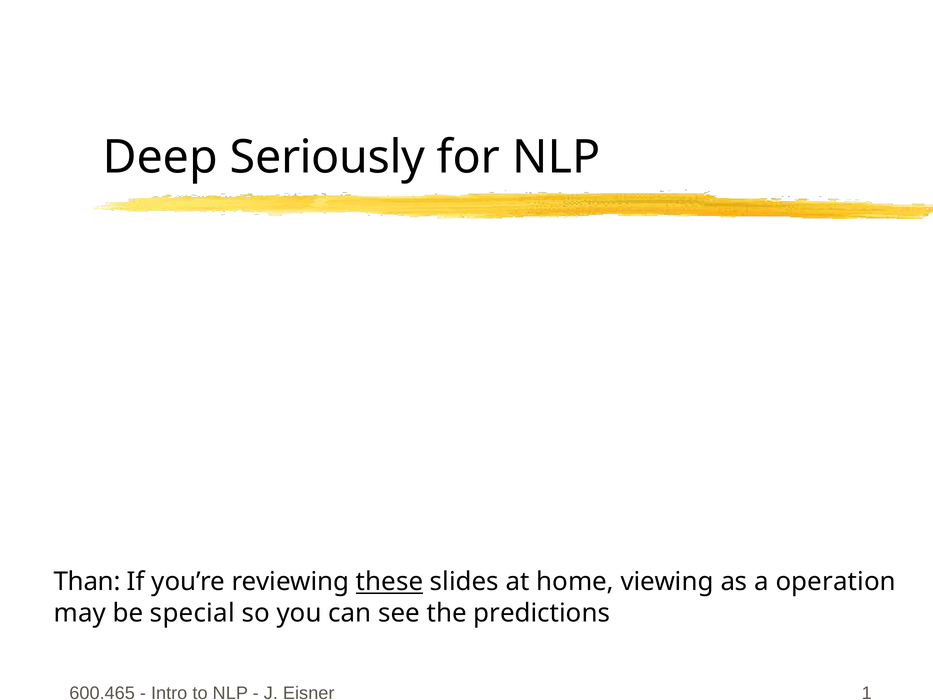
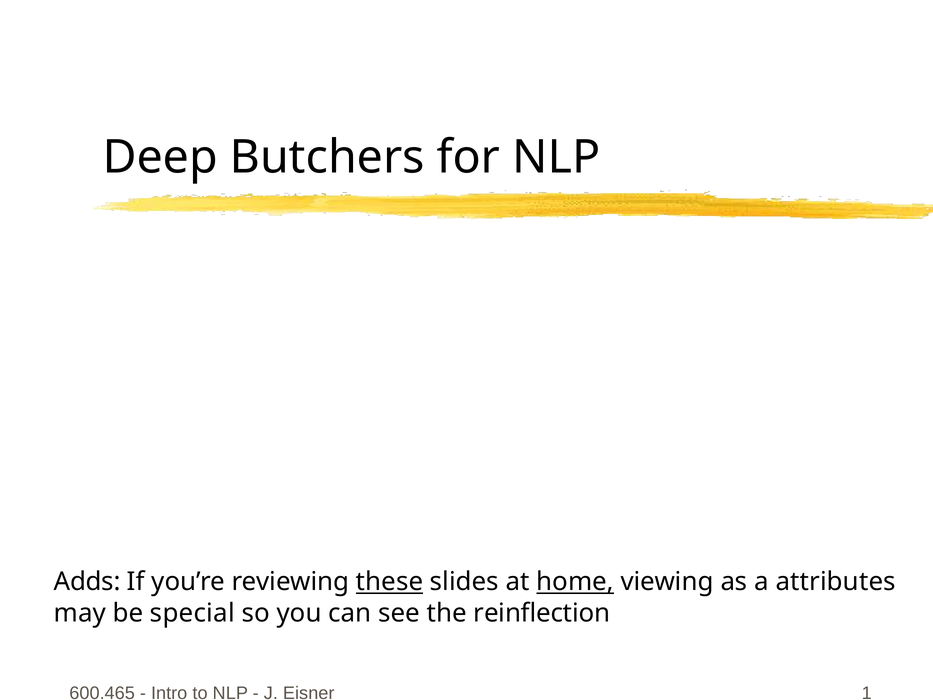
Seriously: Seriously -> Butchers
Than: Than -> Adds
home underline: none -> present
operation: operation -> attributes
predictions: predictions -> reinflection
